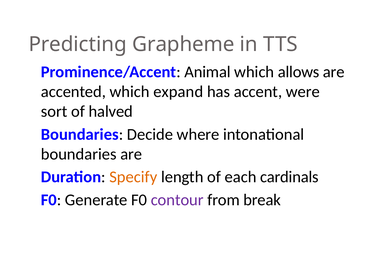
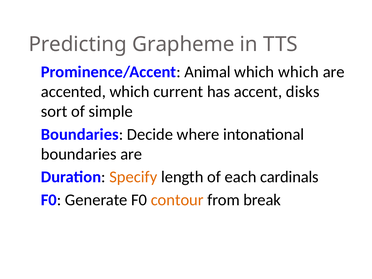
which allows: allows -> which
expand: expand -> current
were: were -> disks
halved: halved -> simple
contour colour: purple -> orange
